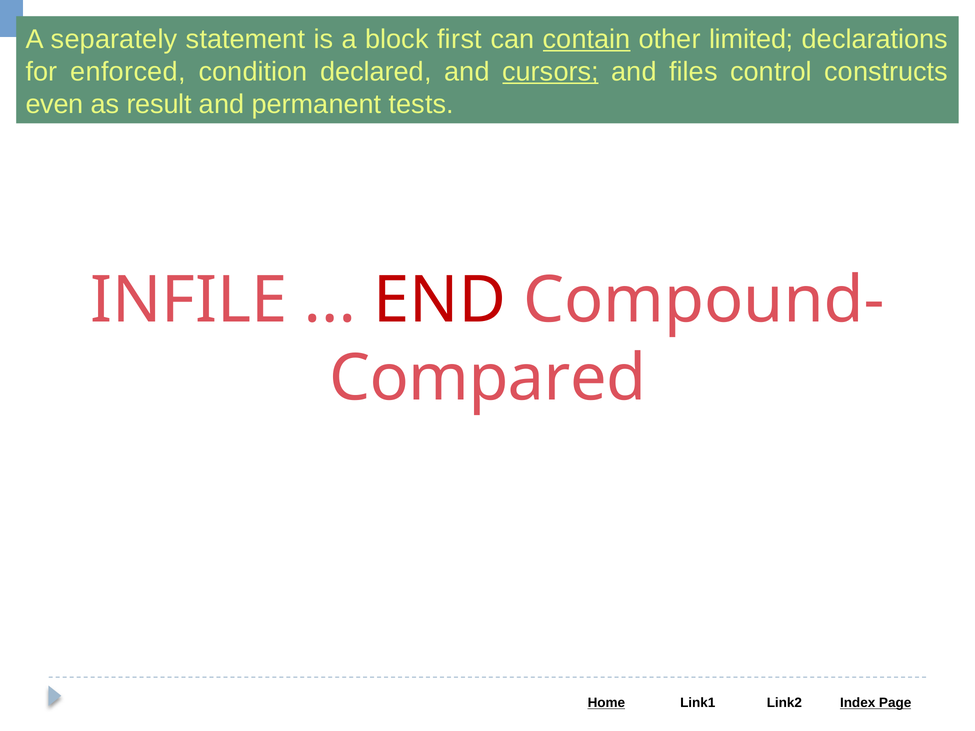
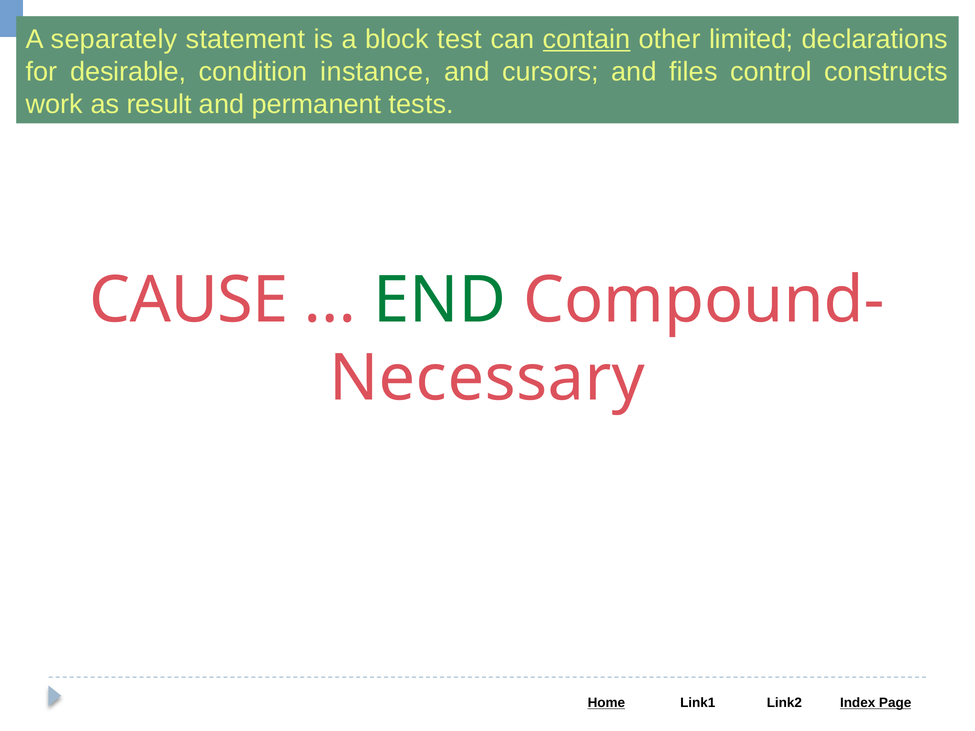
first: first -> test
enforced: enforced -> desirable
declared: declared -> instance
cursors underline: present -> none
even: even -> work
INFILE: INFILE -> CAUSE
END colour: red -> green
Compared: Compared -> Necessary
